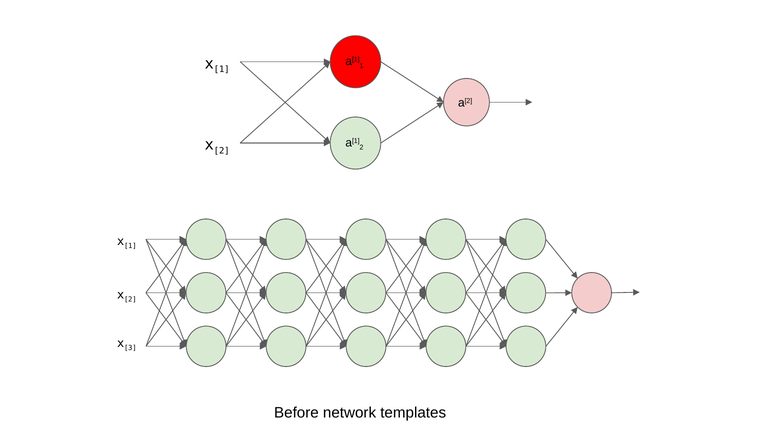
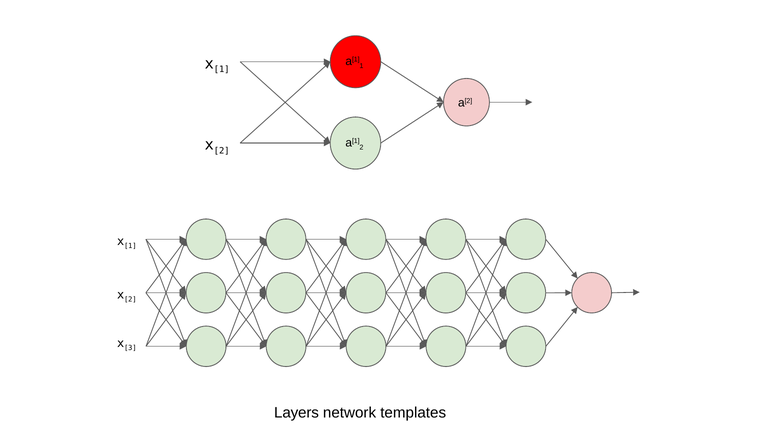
Before: Before -> Layers
